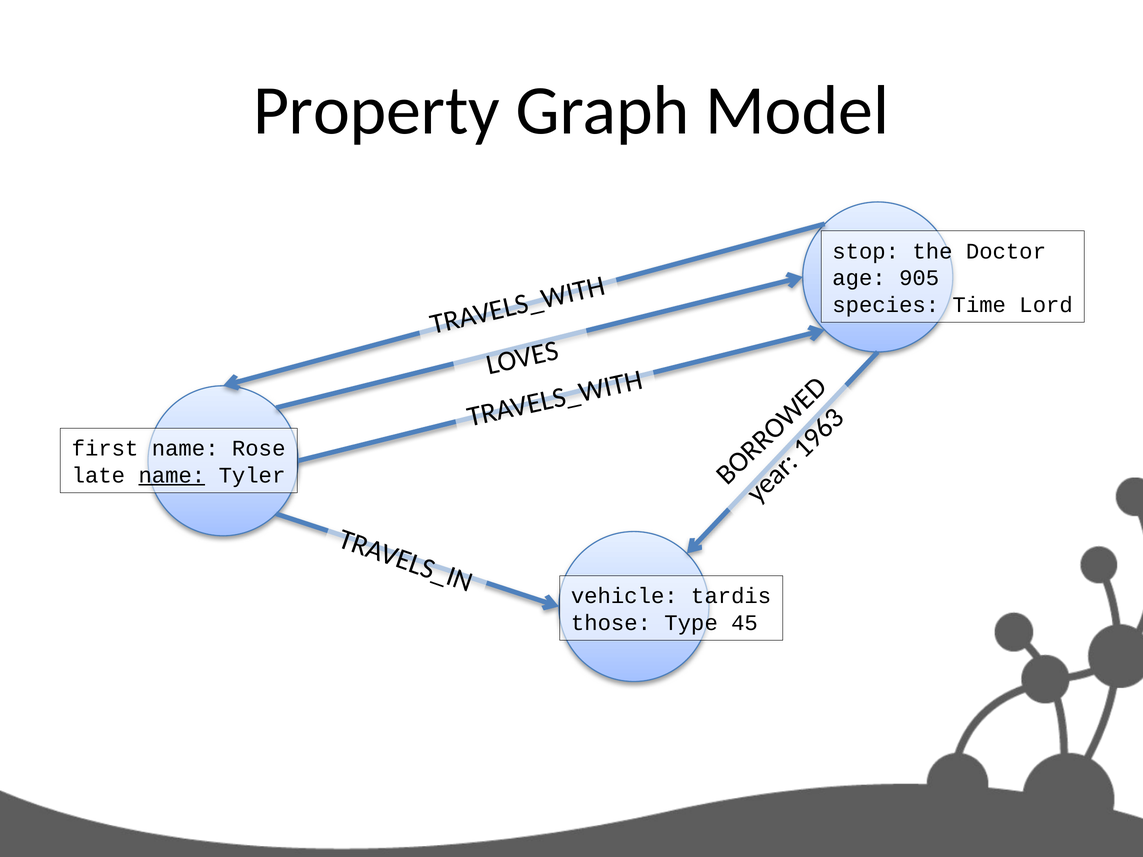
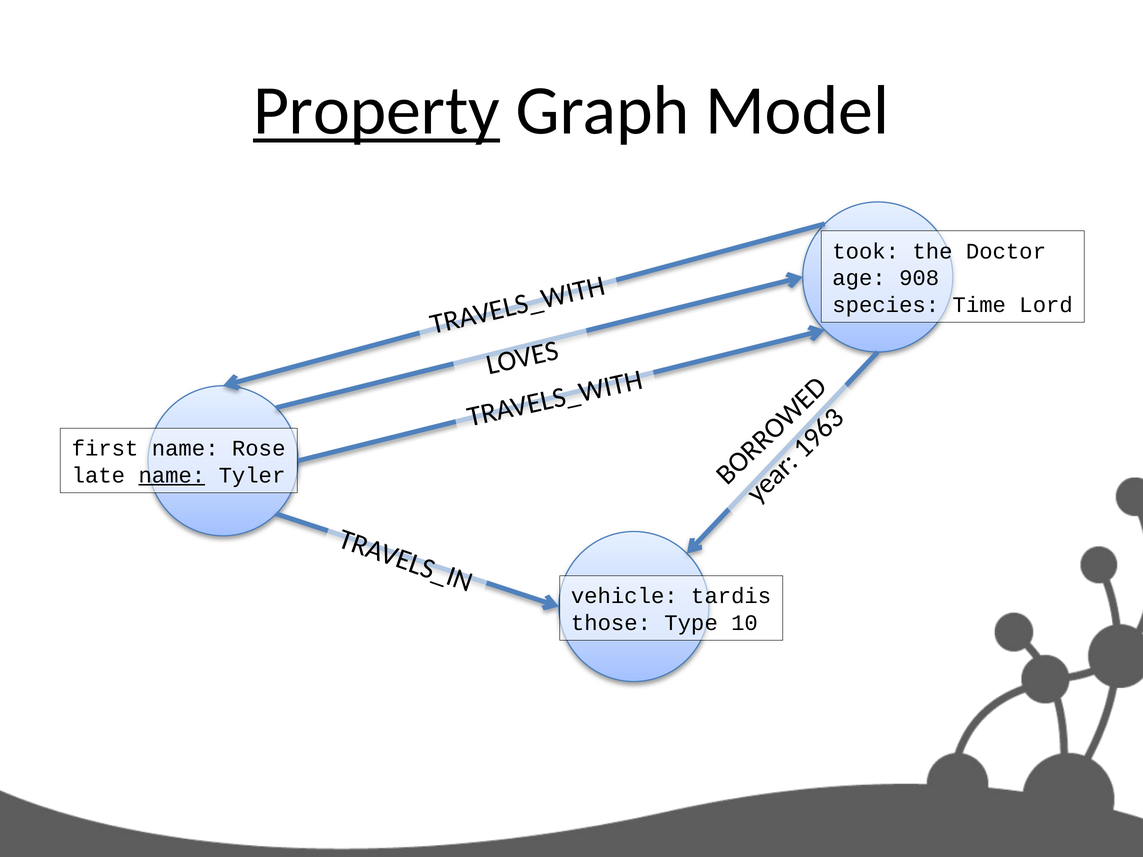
Property underline: none -> present
stop: stop -> took
905: 905 -> 908
45: 45 -> 10
